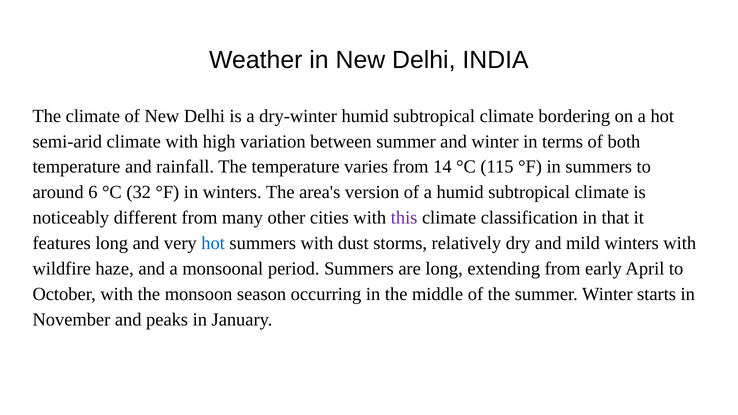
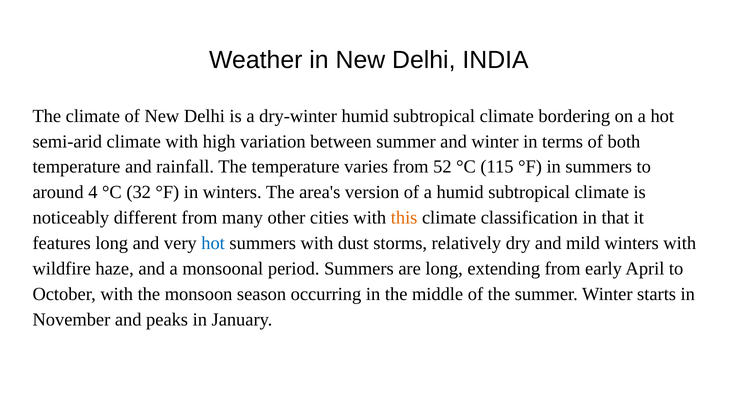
14: 14 -> 52
6: 6 -> 4
this colour: purple -> orange
